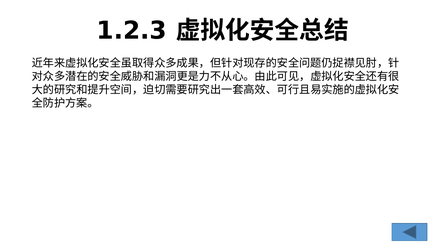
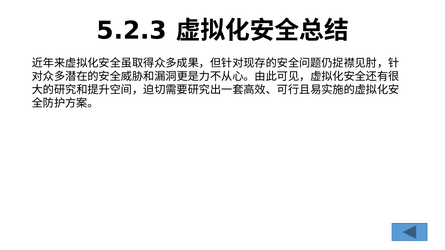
1.2.3: 1.2.3 -> 5.2.3
